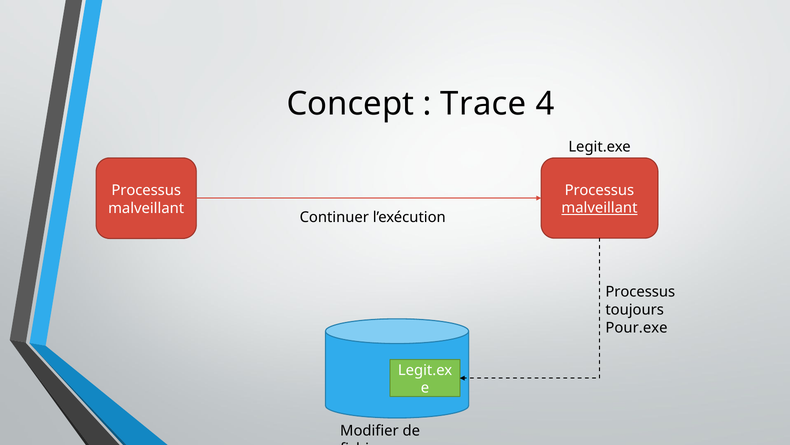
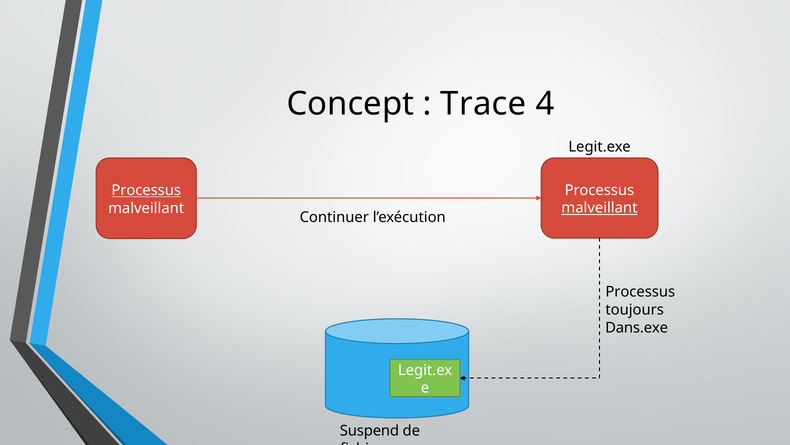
Processus at (146, 190) underline: none -> present
Pour.exe: Pour.exe -> Dans.exe
Modifier: Modifier -> Suspend
